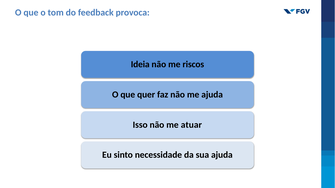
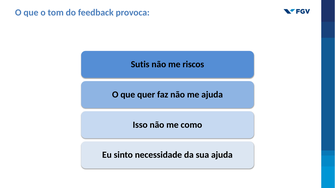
Ideia: Ideia -> Sutis
atuar: atuar -> como
